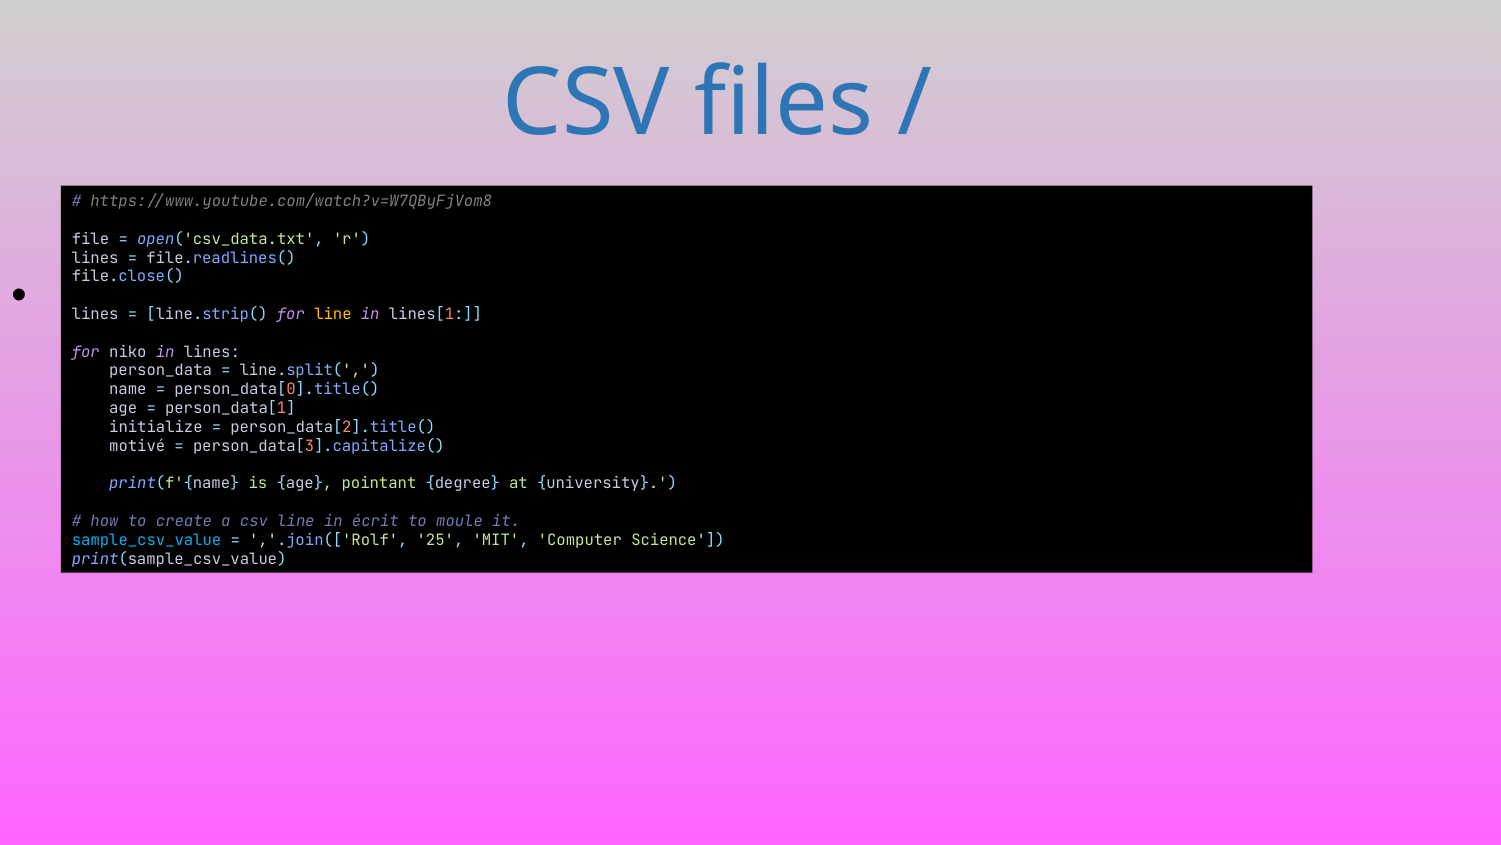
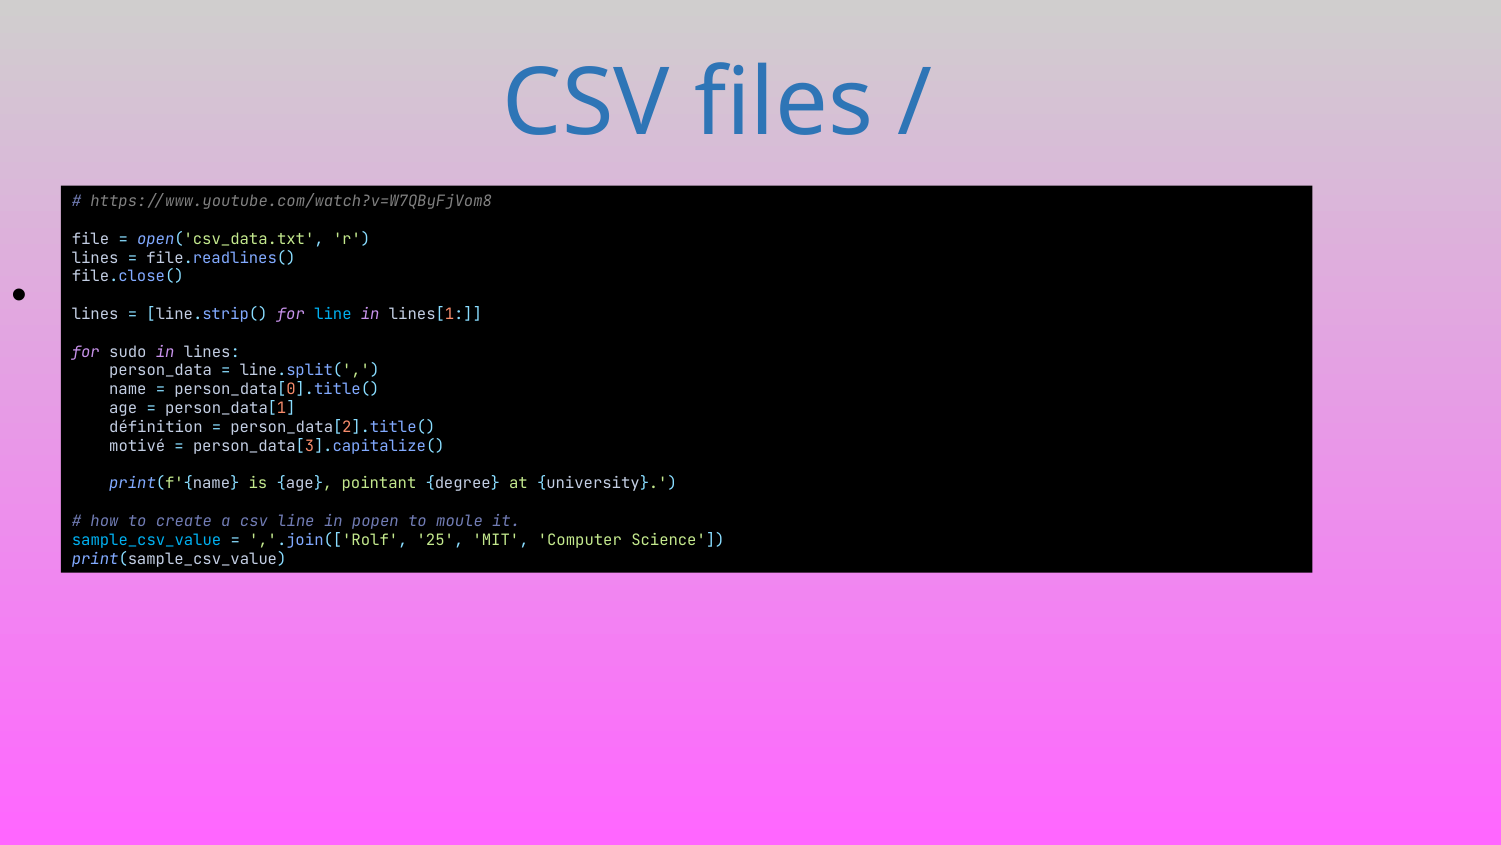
line at (333, 314) colour: yellow -> light blue
niko: niko -> sudo
initialize: initialize -> définition
écrit: écrit -> popen
